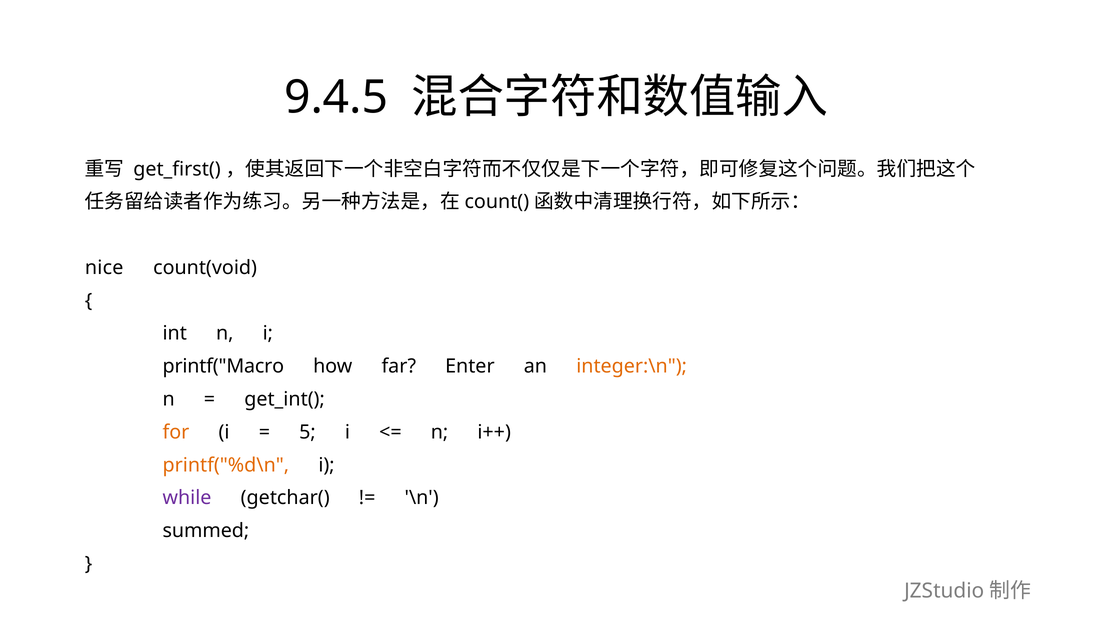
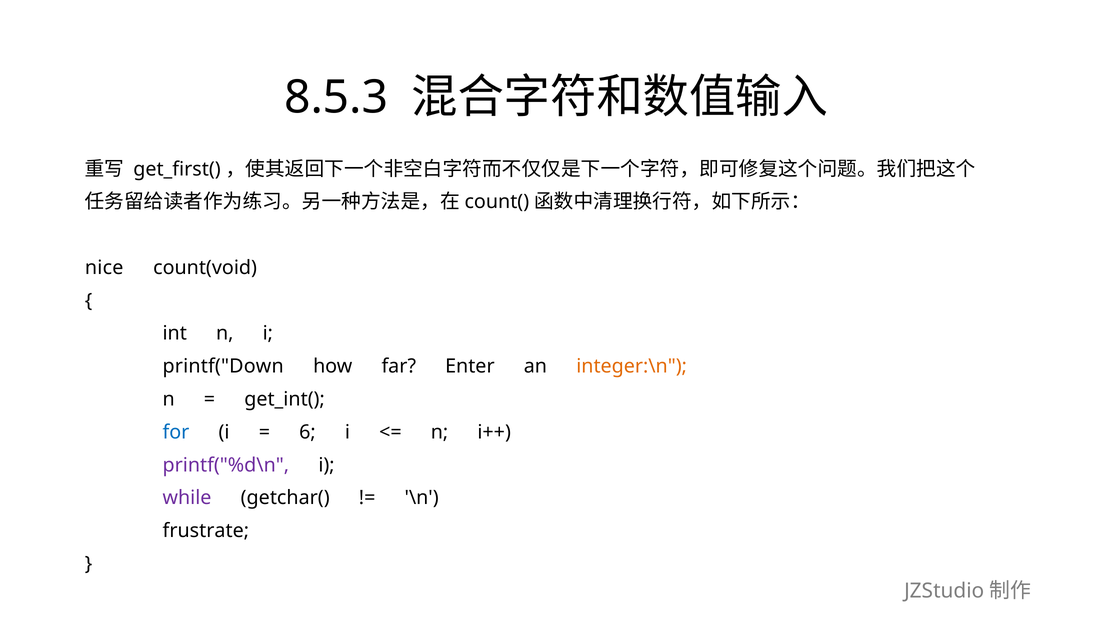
9.4.5: 9.4.5 -> 8.5.3
printf("Macro: printf("Macro -> printf("Down
for colour: orange -> blue
5: 5 -> 6
printf("%d\n colour: orange -> purple
summed: summed -> frustrate
